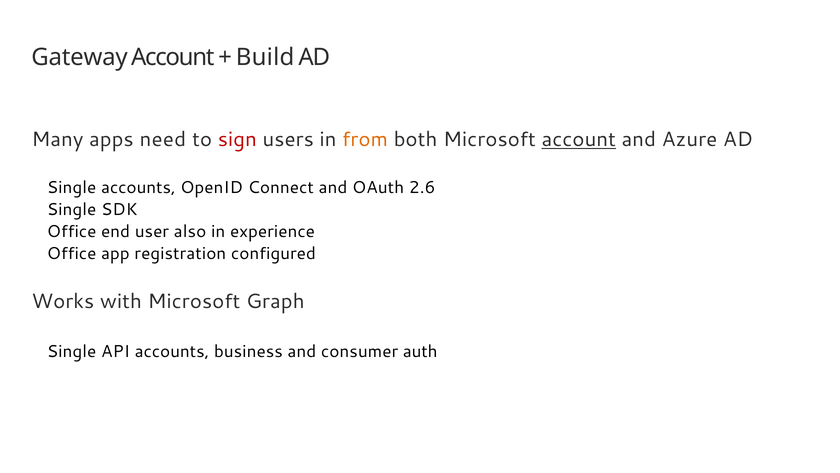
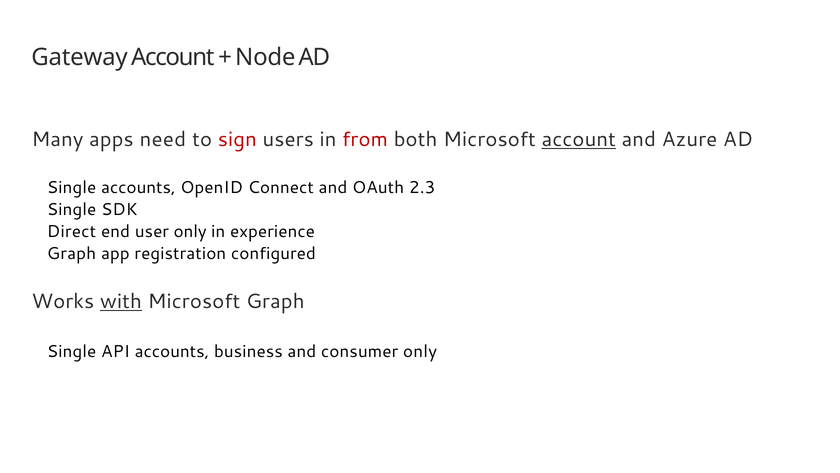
Build: Build -> Node
from colour: orange -> red
2.6: 2.6 -> 2.3
Office at (72, 231): Office -> Direct
user also: also -> only
Office at (72, 253): Office -> Graph
with underline: none -> present
consumer auth: auth -> only
